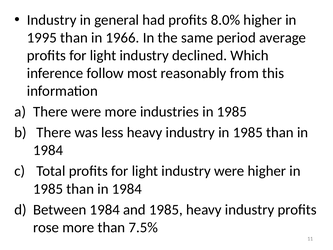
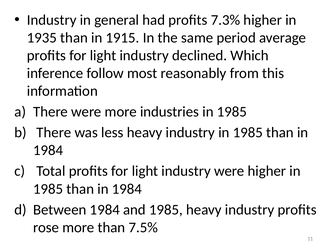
8.0%: 8.0% -> 7.3%
1995: 1995 -> 1935
1966: 1966 -> 1915
